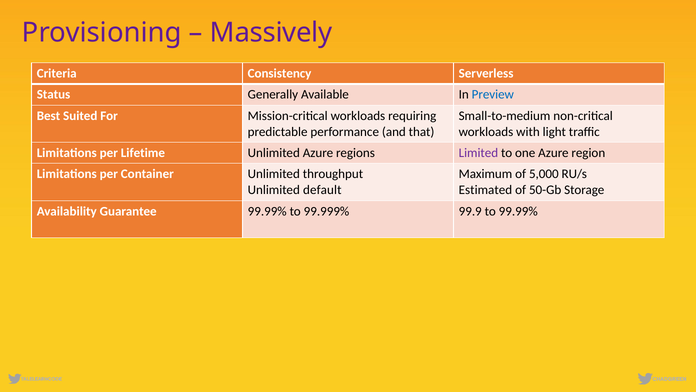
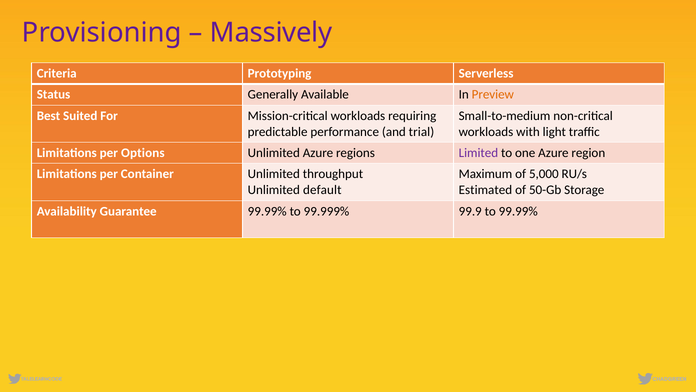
Consistency: Consistency -> Prototyping
Preview colour: blue -> orange
that: that -> trial
Lifetime: Lifetime -> Options
